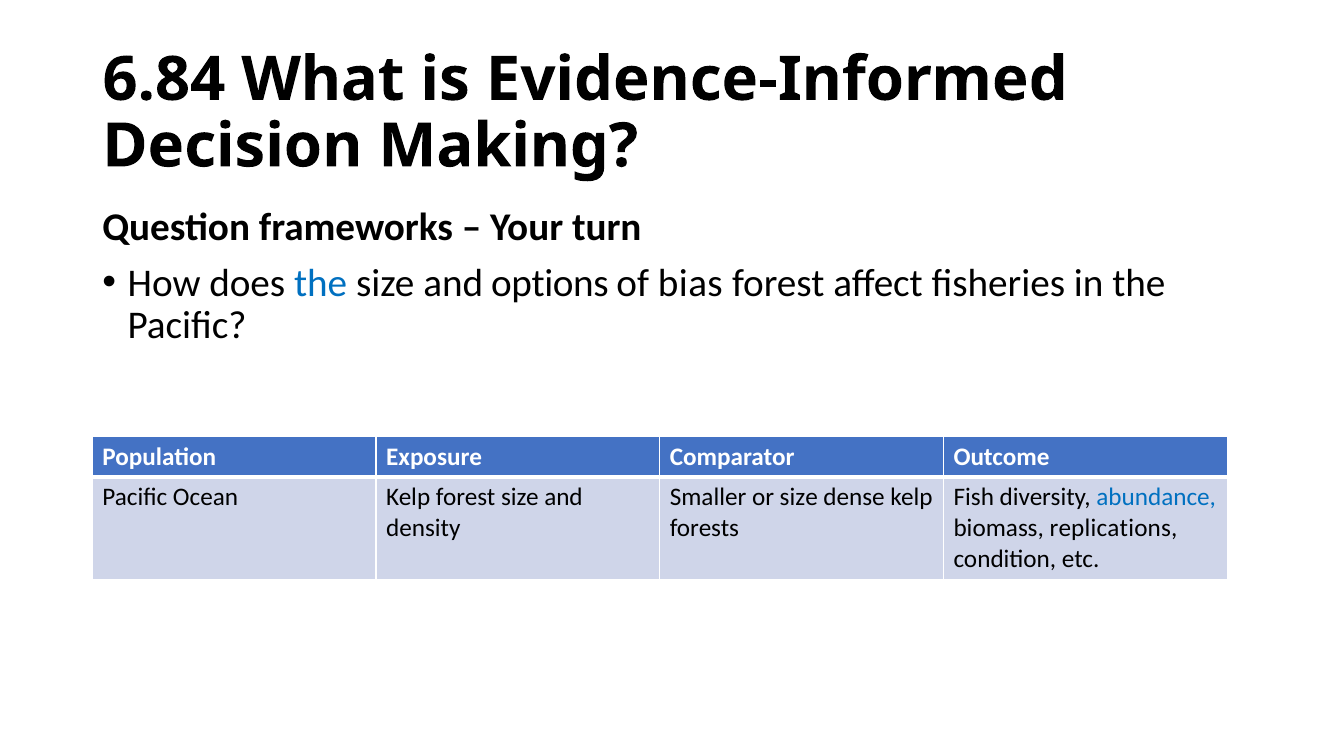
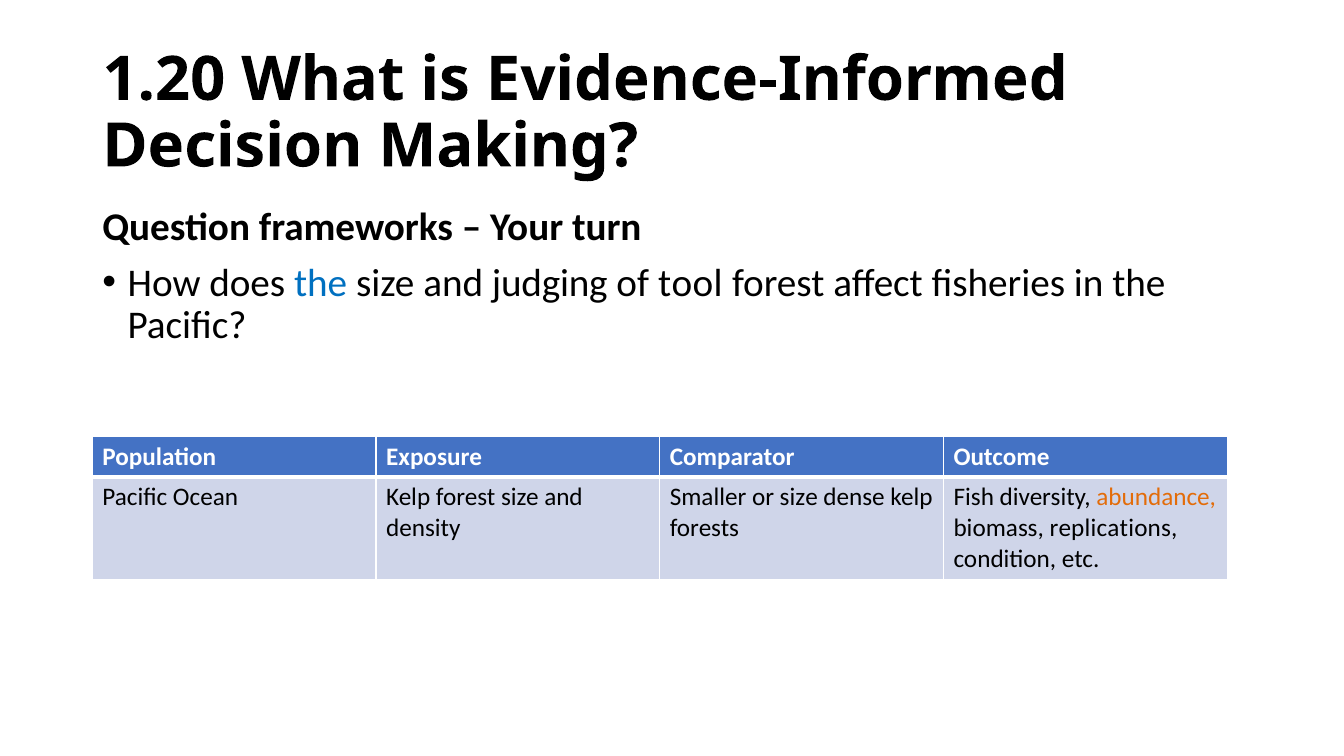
6.84: 6.84 -> 1.20
options: options -> judging
bias: bias -> tool
abundance colour: blue -> orange
